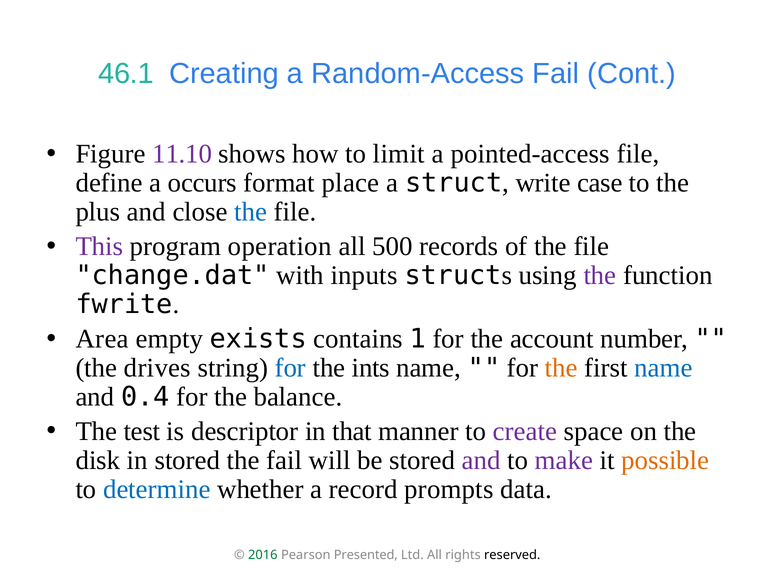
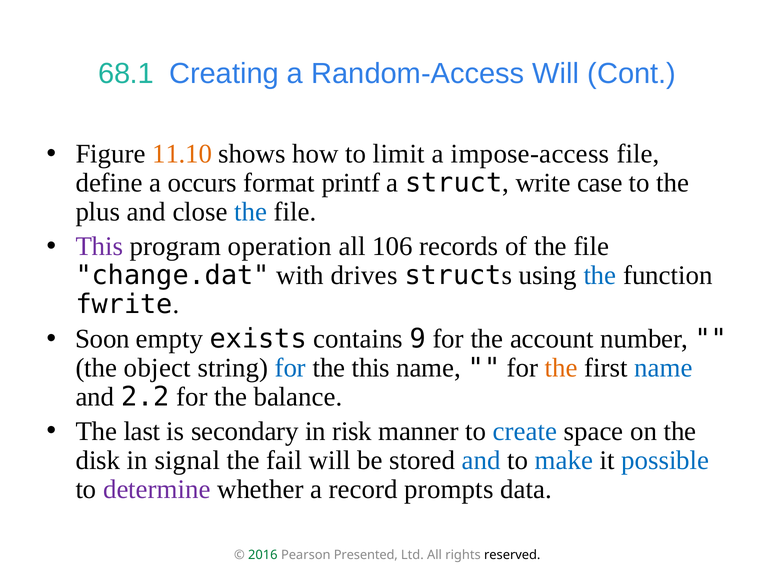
46.1: 46.1 -> 68.1
Random-Access Fail: Fail -> Will
11.10 colour: purple -> orange
pointed-access: pointed-access -> impose-access
place: place -> printf
500: 500 -> 106
inputs: inputs -> drives
the at (600, 275) colour: purple -> blue
Area: Area -> Soon
1: 1 -> 9
drives: drives -> object
the ints: ints -> this
0.4: 0.4 -> 2.2
test: test -> last
descriptor: descriptor -> secondary
that: that -> risk
create colour: purple -> blue
in stored: stored -> signal
and at (481, 460) colour: purple -> blue
make colour: purple -> blue
possible colour: orange -> blue
determine colour: blue -> purple
